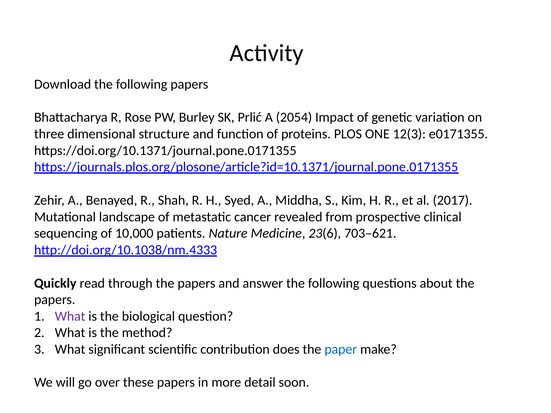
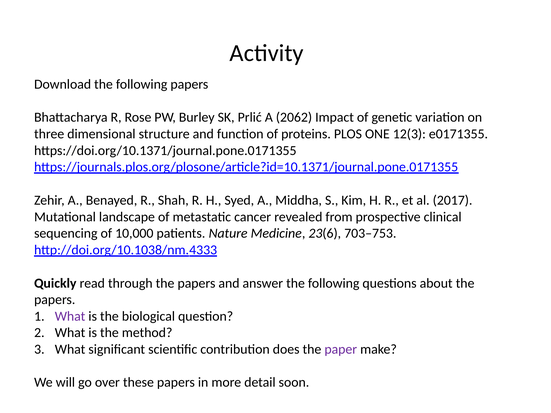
2054: 2054 -> 2062
703–621: 703–621 -> 703–753
paper colour: blue -> purple
